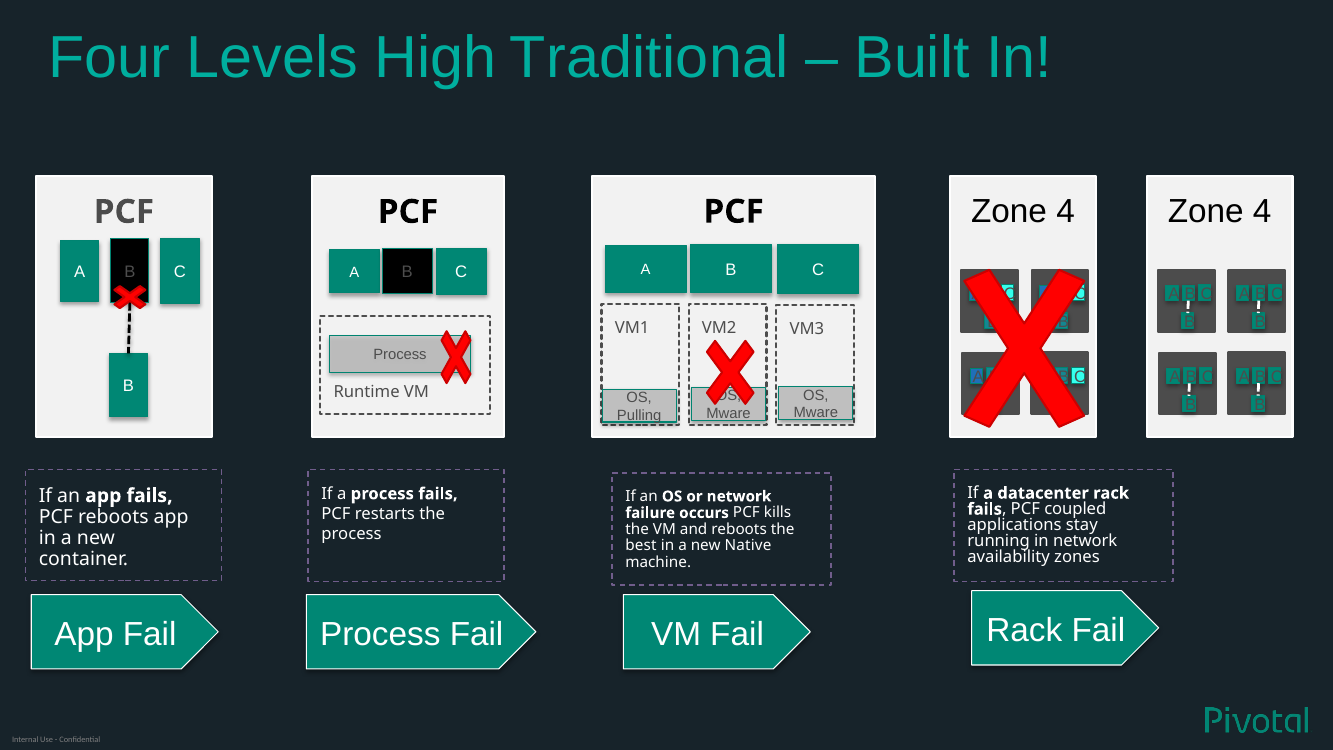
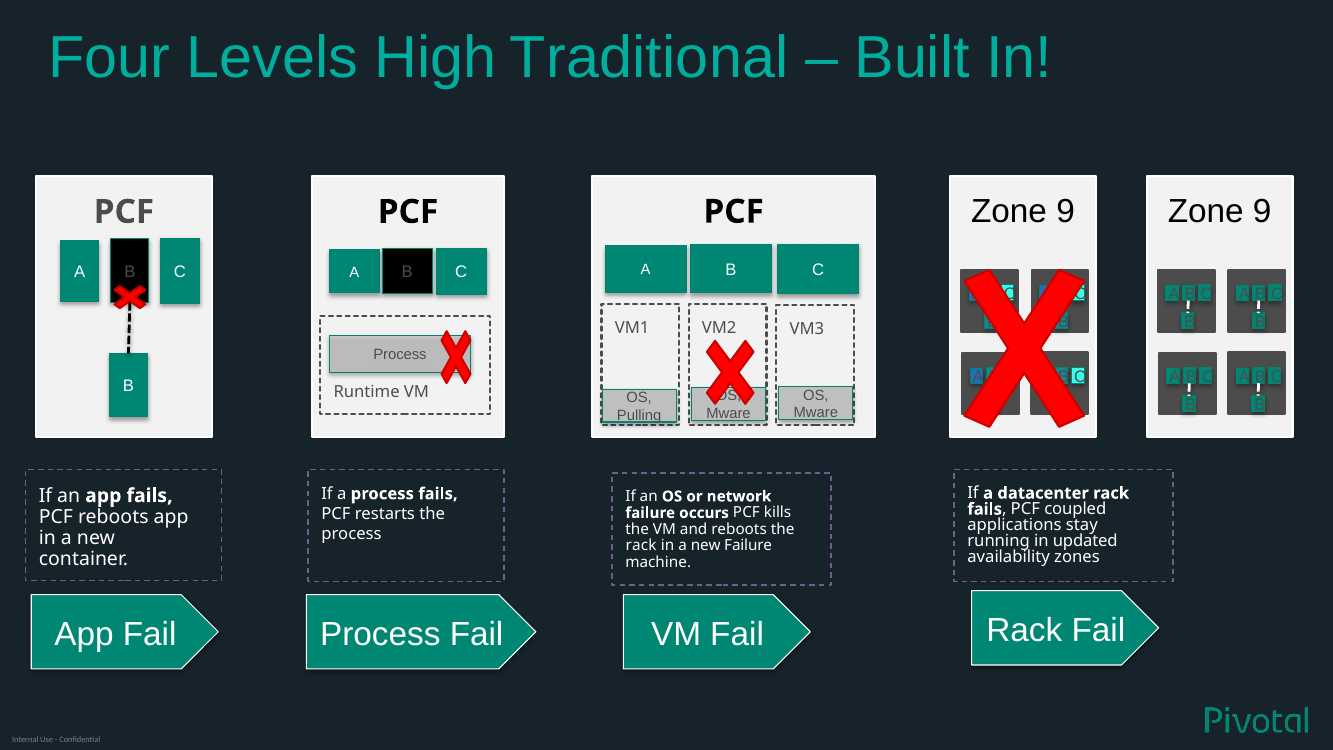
4 at (1066, 212): 4 -> 9
4 at (1262, 212): 4 -> 9
in network: network -> updated
best at (641, 546): best -> rack
new Native: Native -> Failure
